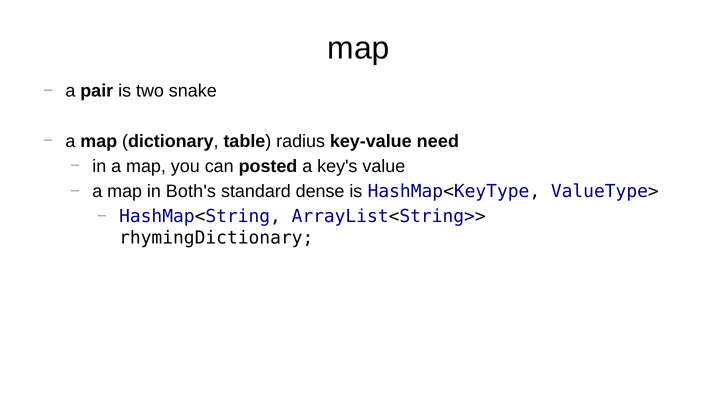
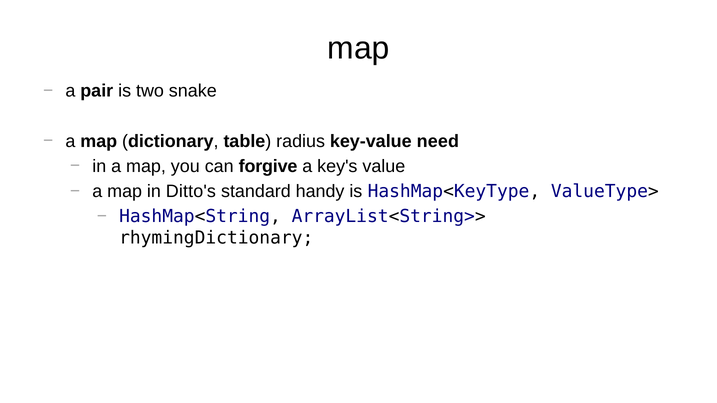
posted: posted -> forgive
Both's: Both's -> Ditto's
dense: dense -> handy
